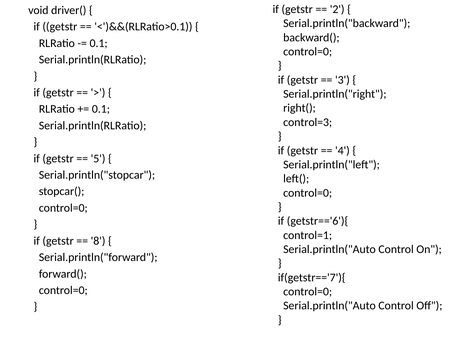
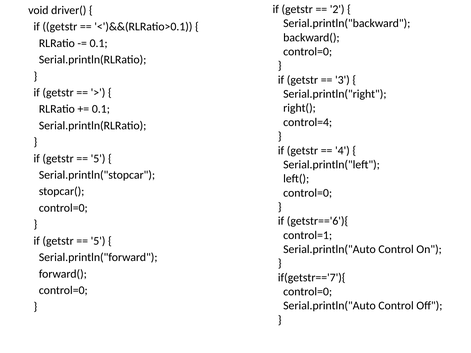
control=3: control=3 -> control=4
8 at (98, 241): 8 -> 5
